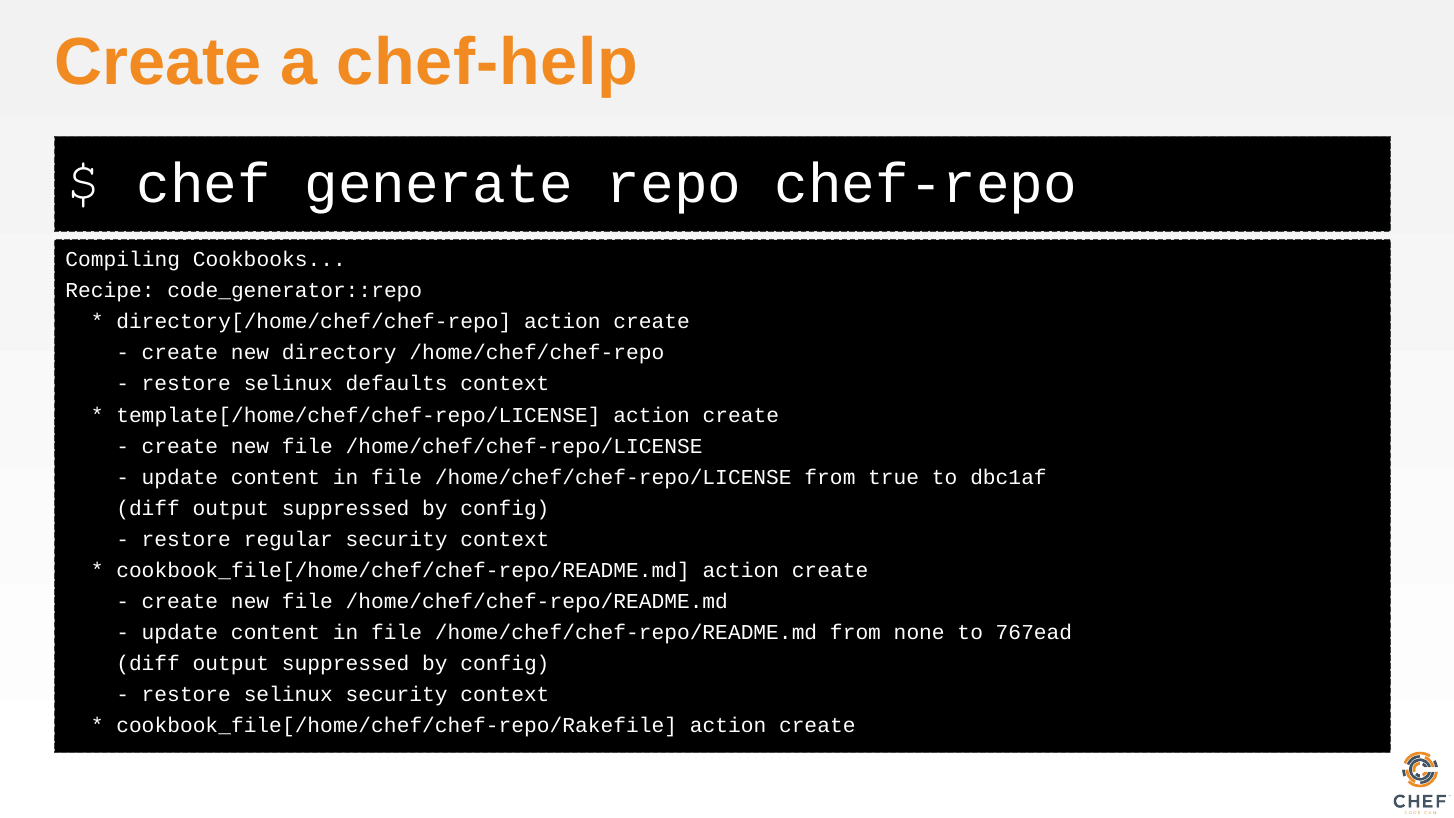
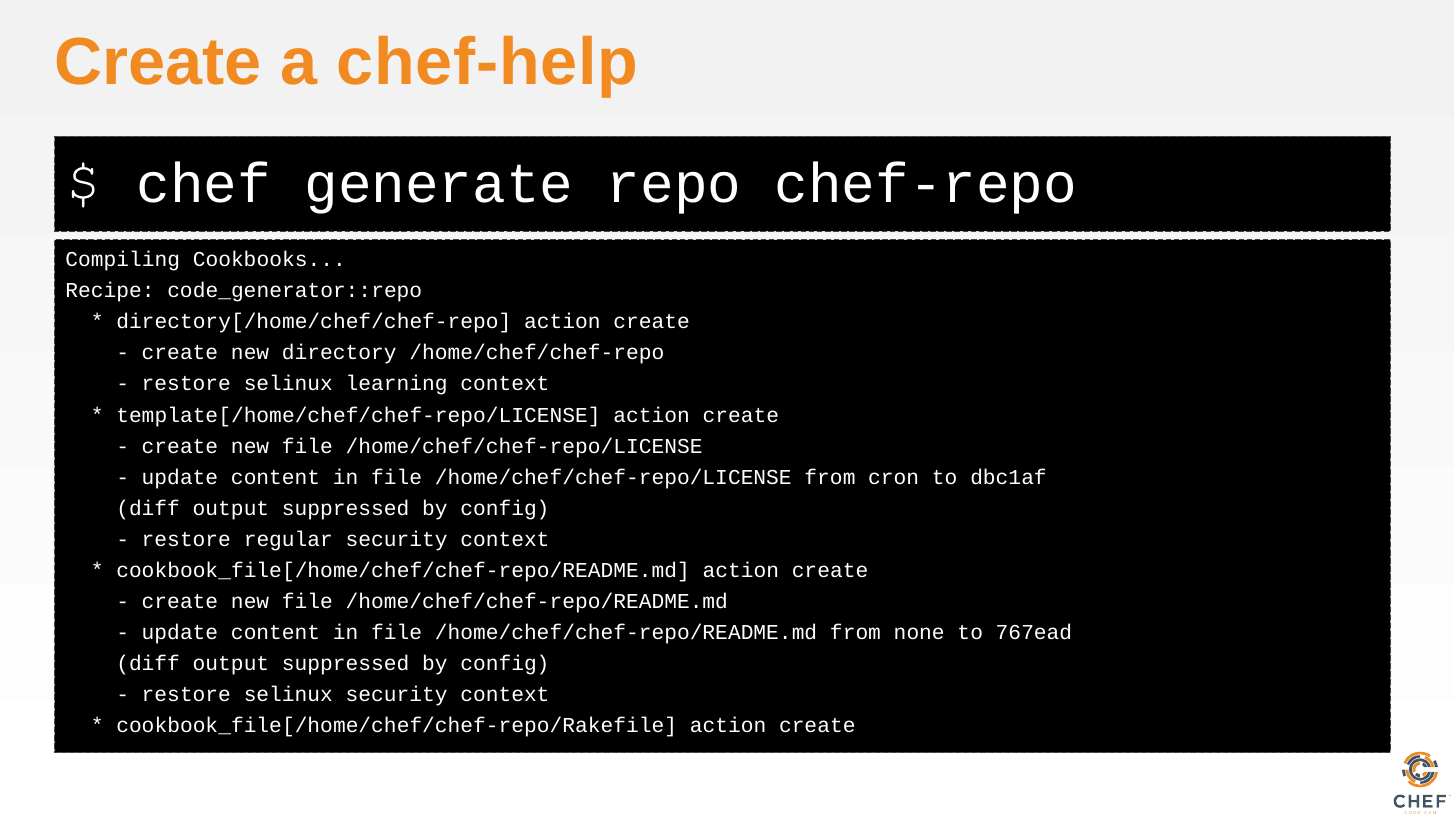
defaults: defaults -> learning
true: true -> cron
